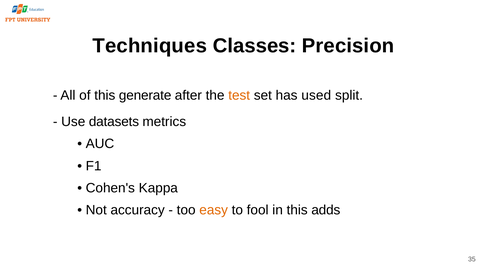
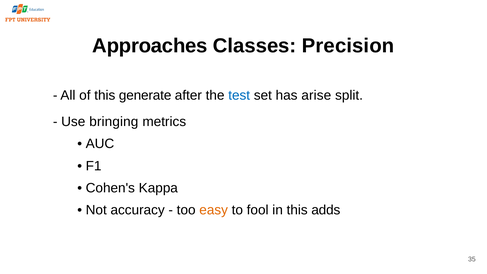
Techniques: Techniques -> Approaches
test colour: orange -> blue
used: used -> arise
datasets: datasets -> bringing
